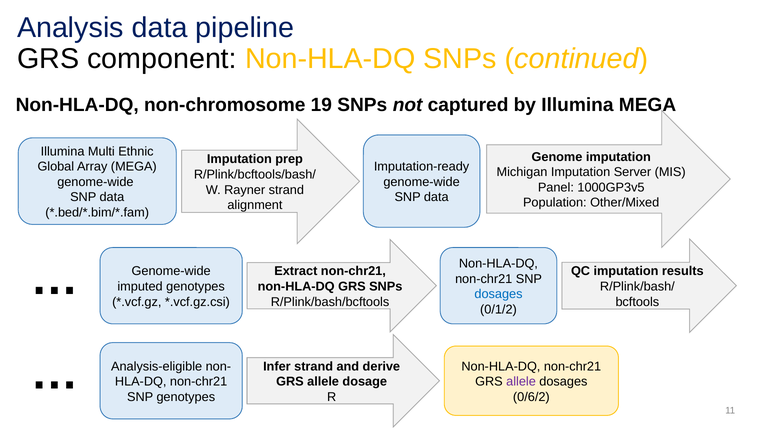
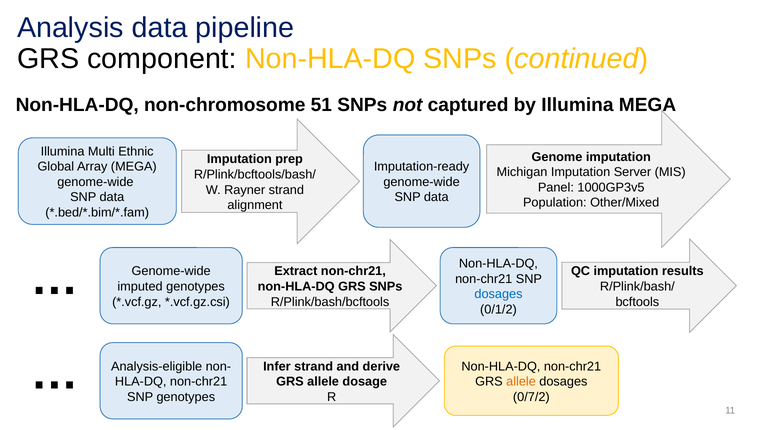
19: 19 -> 51
allele at (521, 382) colour: purple -> orange
0/6/2: 0/6/2 -> 0/7/2
